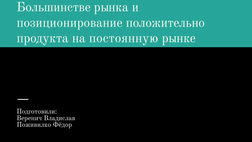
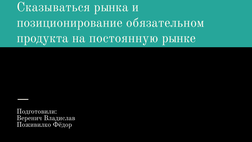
Большинстве: Большинстве -> Сказываться
положительно: положительно -> обязательном
